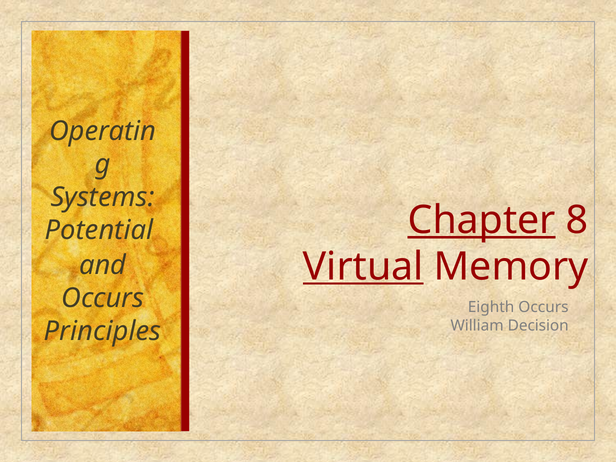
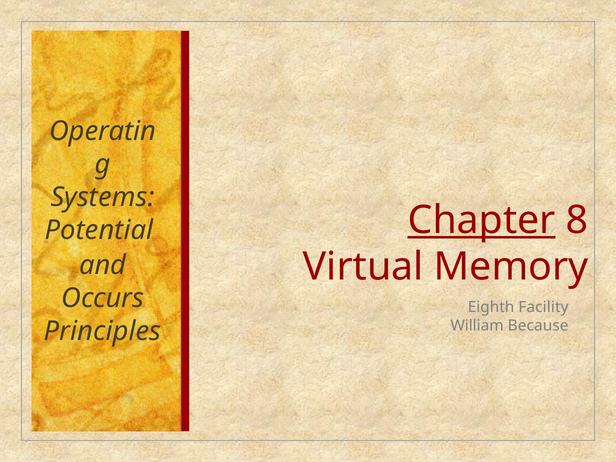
Virtual underline: present -> none
Eighth Occurs: Occurs -> Facility
Decision: Decision -> Because
